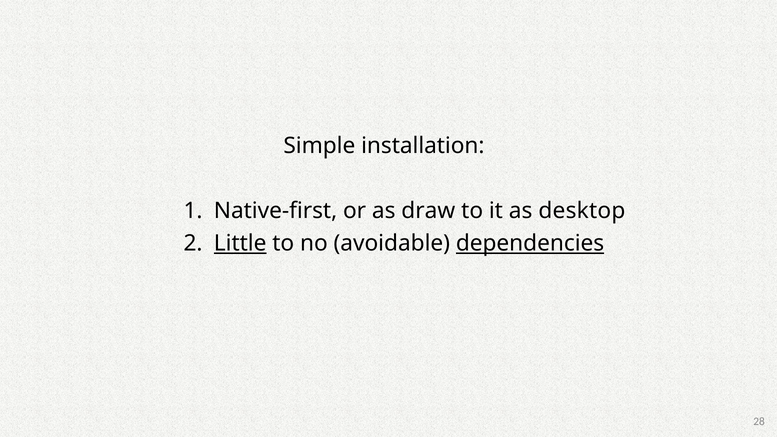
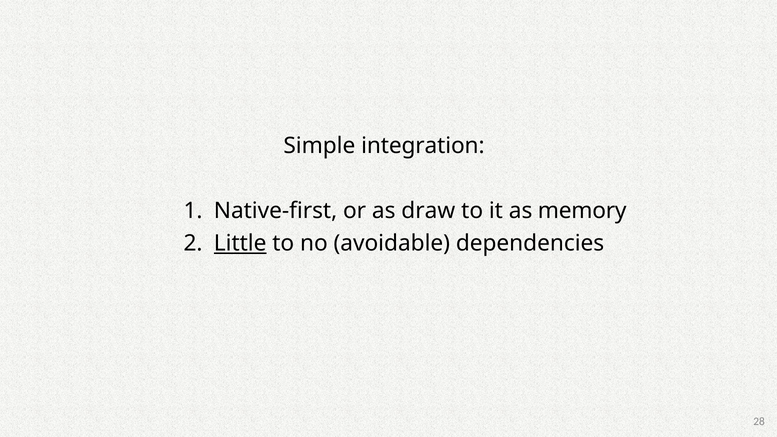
installation: installation -> integration
desktop: desktop -> memory
dependencies underline: present -> none
